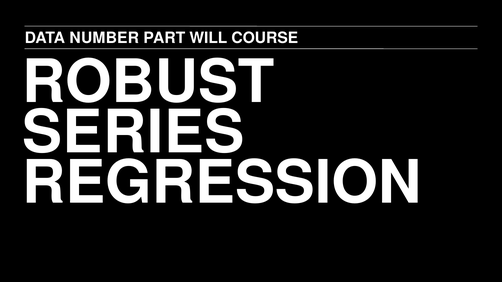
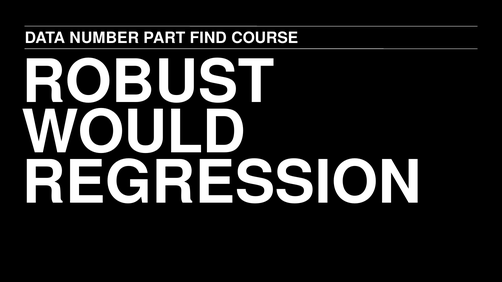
WILL: WILL -> FIND
SERIES: SERIES -> WOULD
